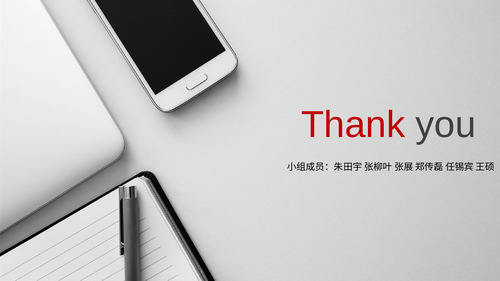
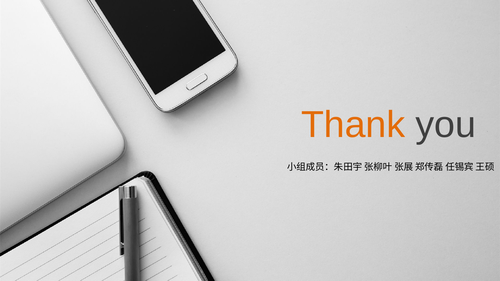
Thank colour: red -> orange
